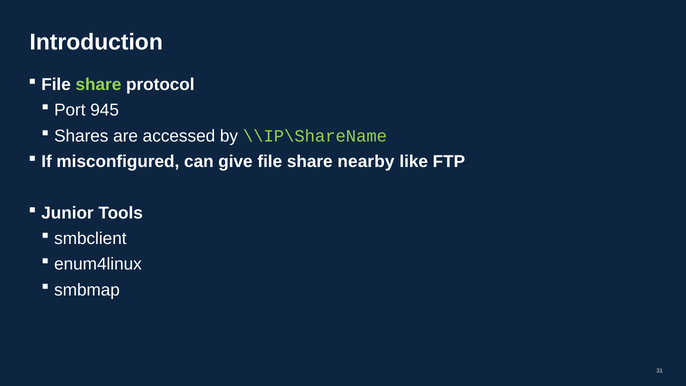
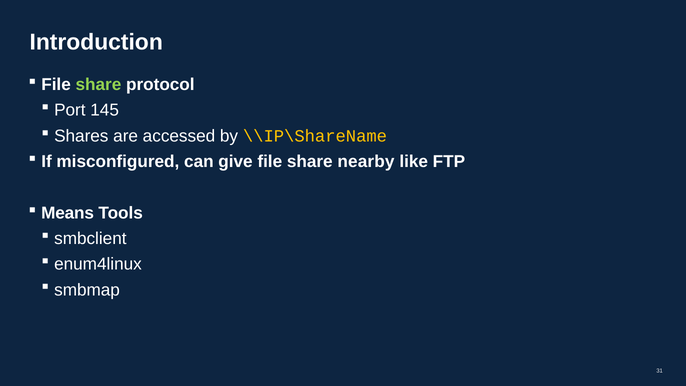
945: 945 -> 145
\\IP\ShareName colour: light green -> yellow
Junior: Junior -> Means
